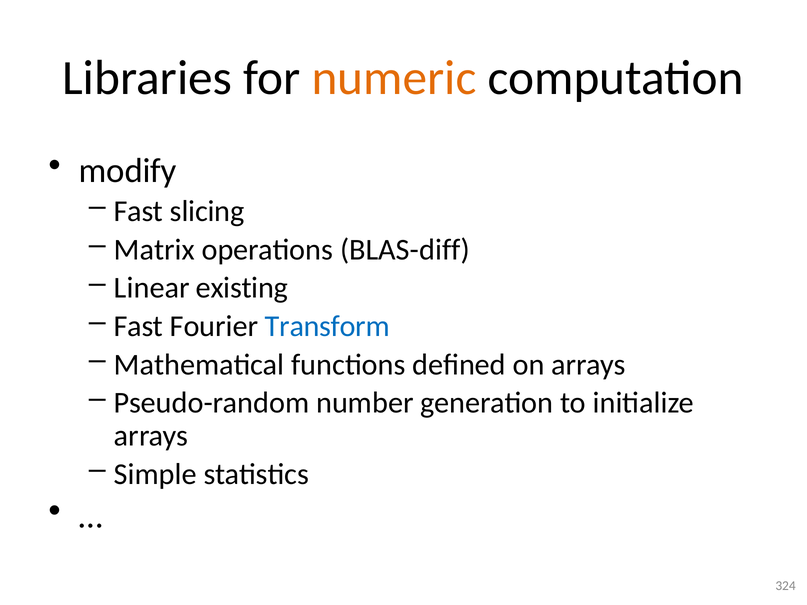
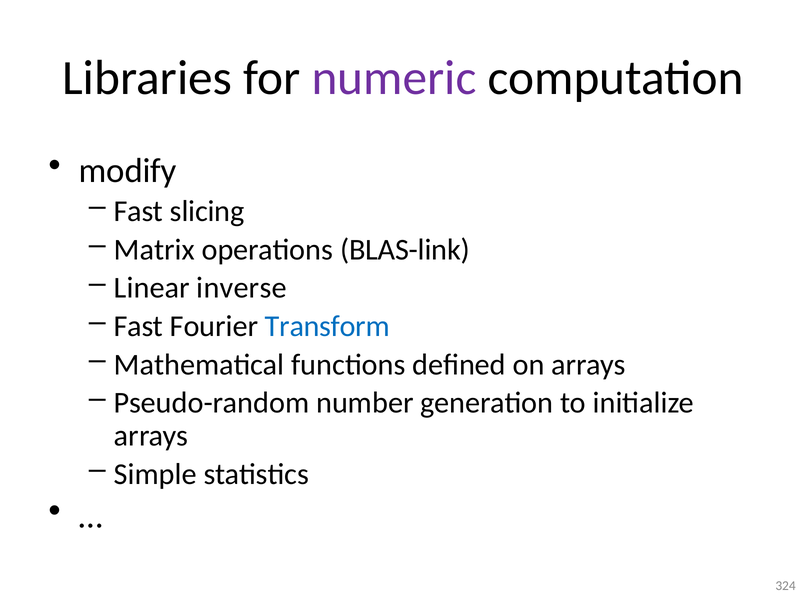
numeric colour: orange -> purple
BLAS-diff: BLAS-diff -> BLAS-link
existing: existing -> inverse
